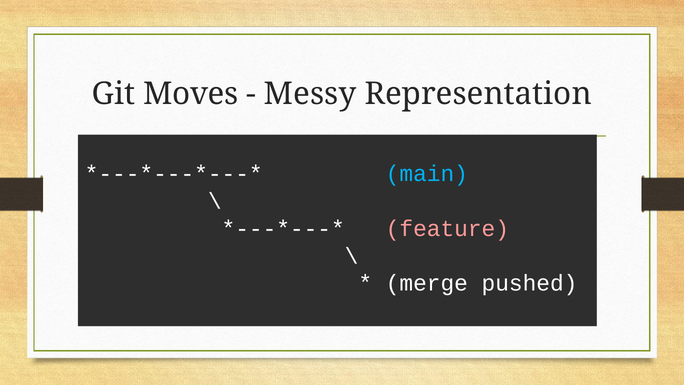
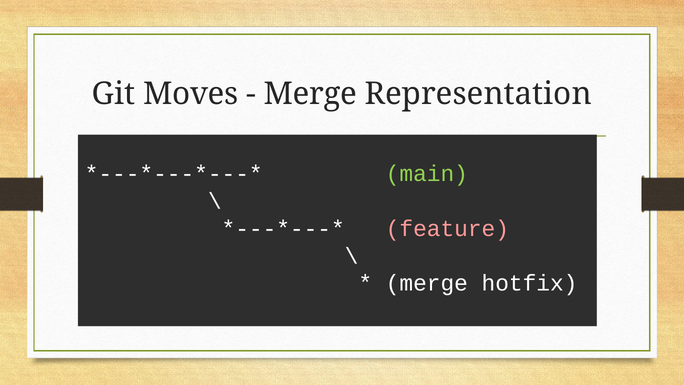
Messy at (310, 94): Messy -> Merge
main colour: light blue -> light green
pushed: pushed -> hotfix
